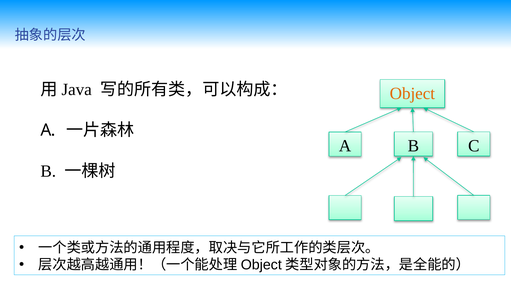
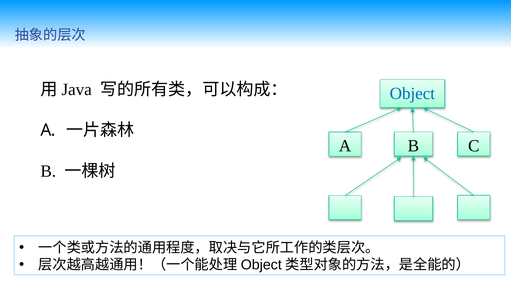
Object colour: orange -> blue
